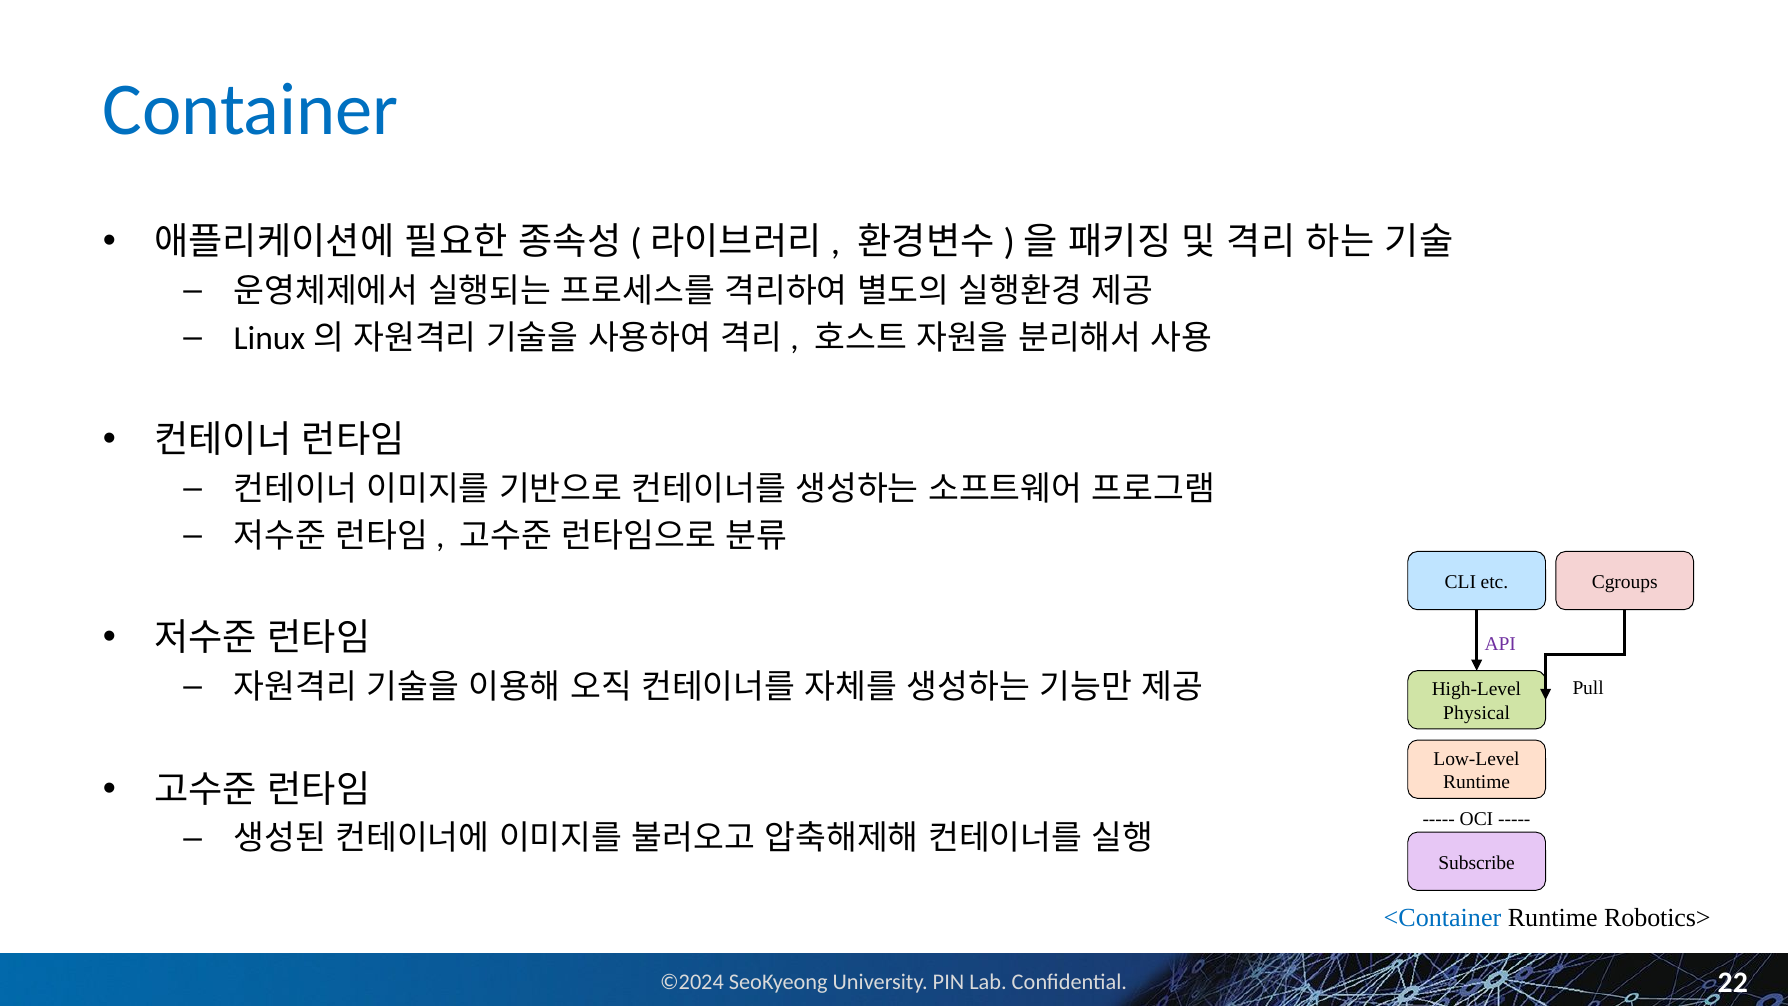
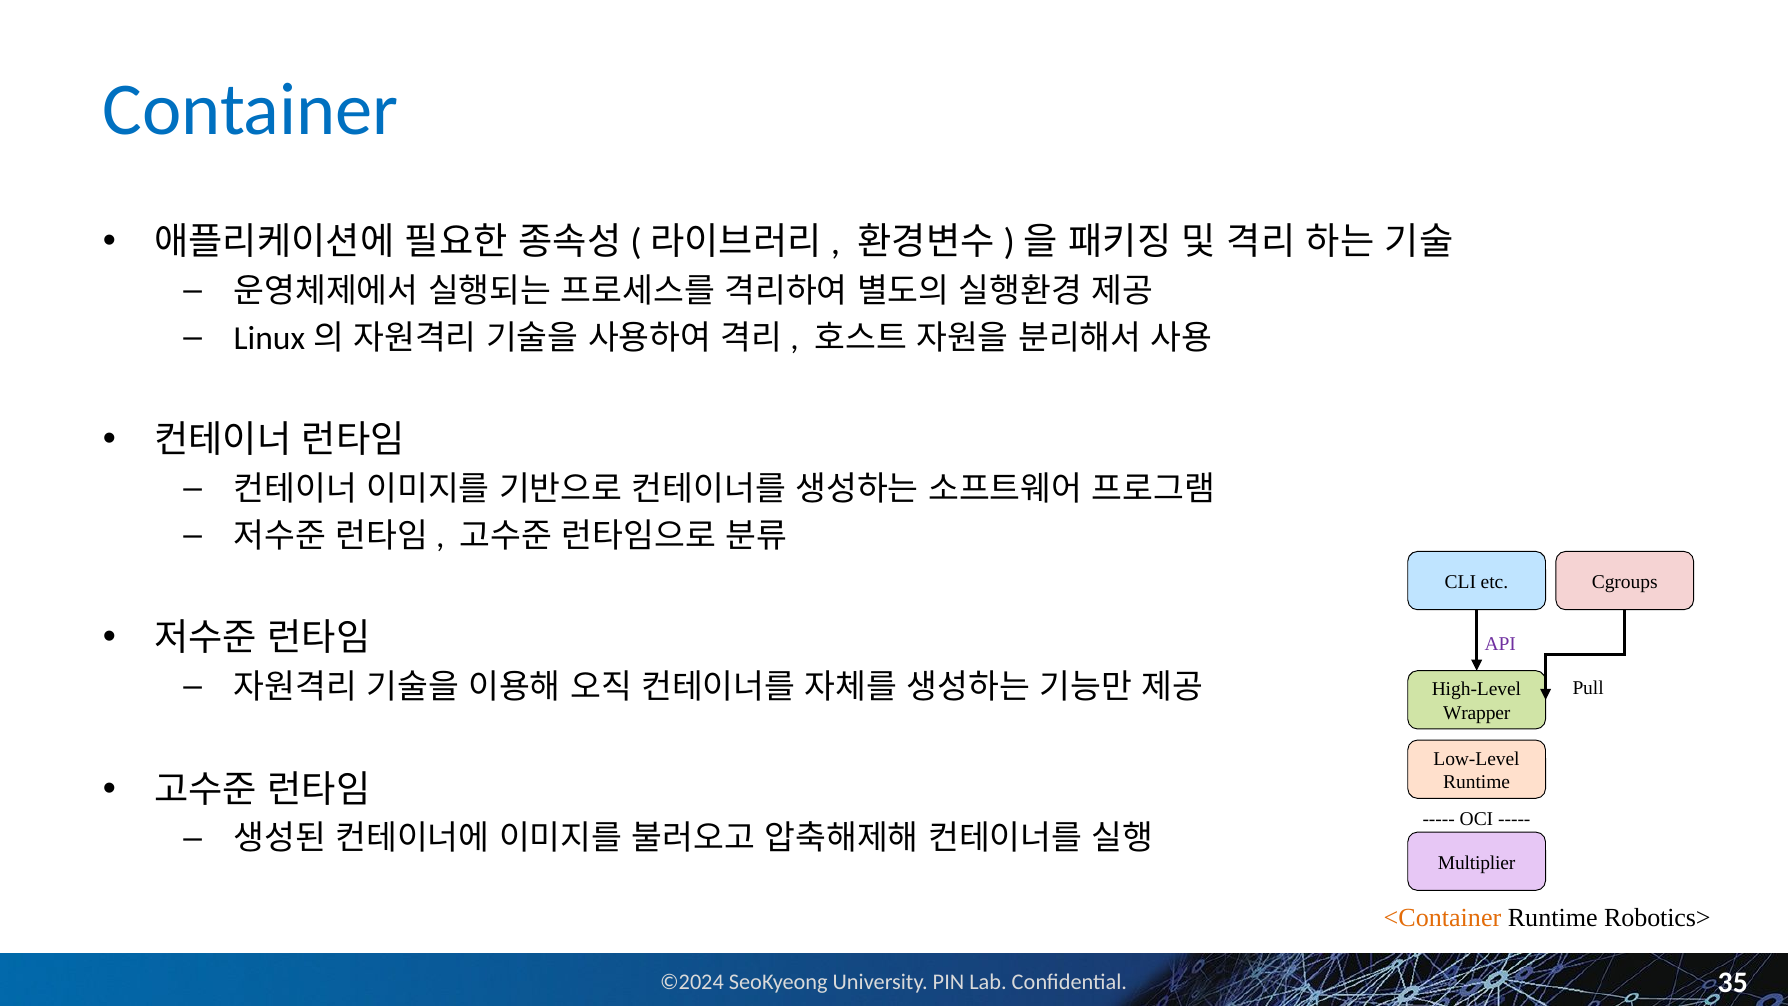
Physical: Physical -> Wrapper
Subscribe: Subscribe -> Multiplier
<Container colour: blue -> orange
22: 22 -> 35
